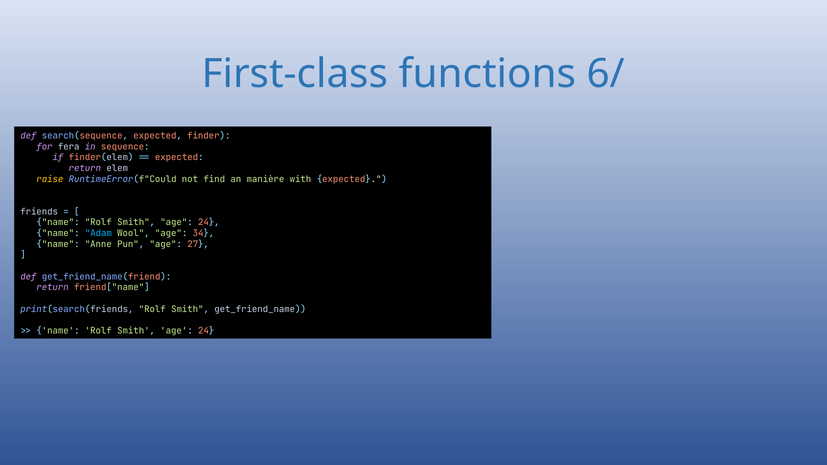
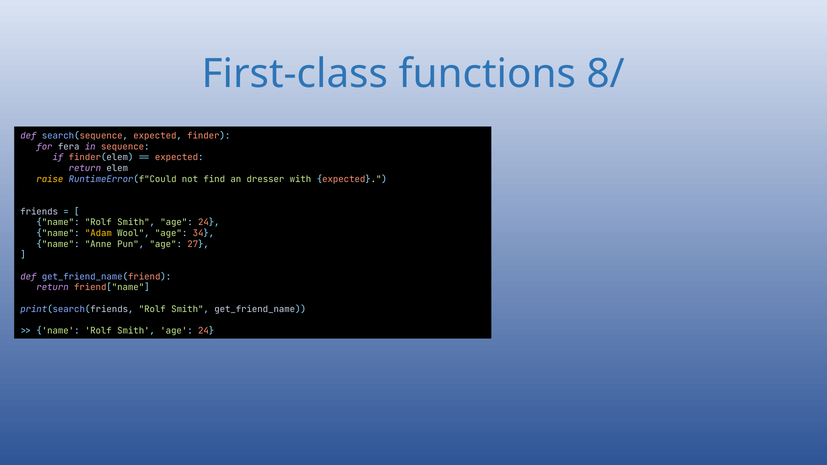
6/: 6/ -> 8/
manière: manière -> dresser
Adam colour: light blue -> yellow
